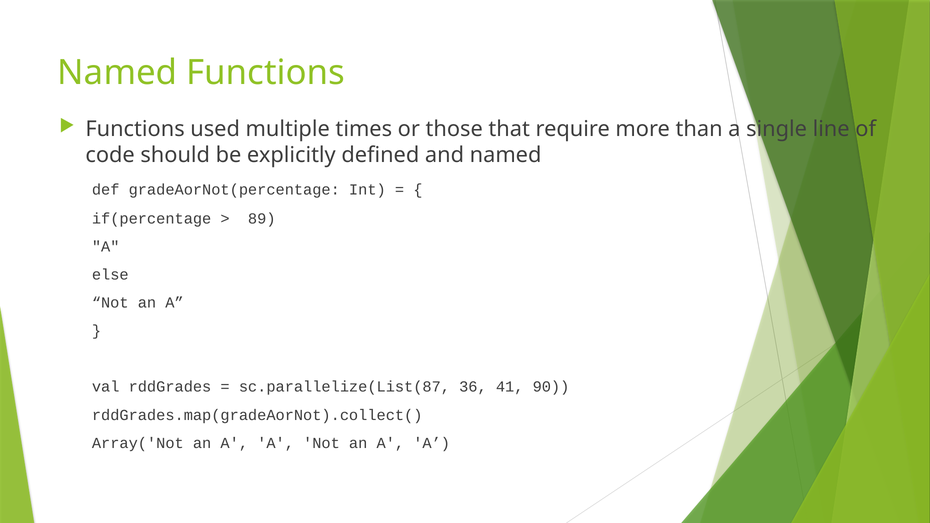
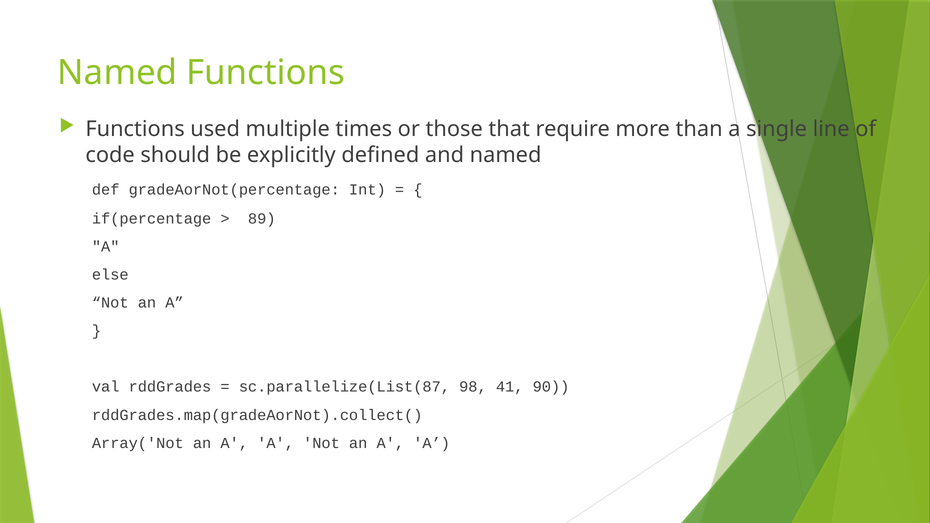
36: 36 -> 98
